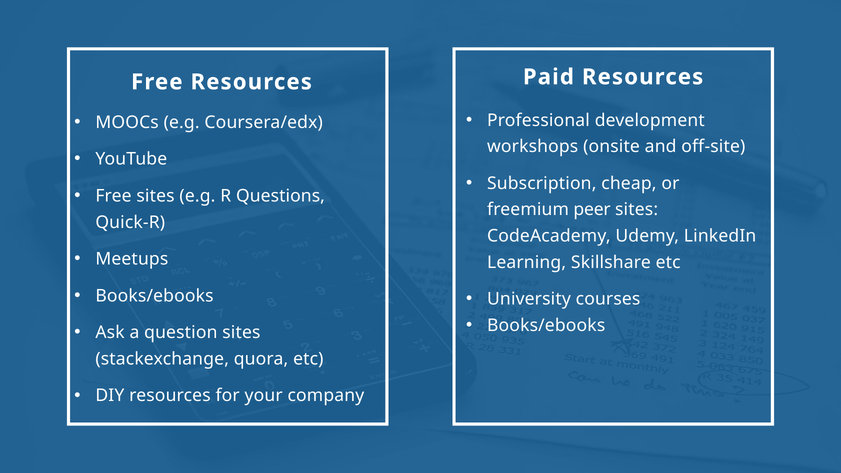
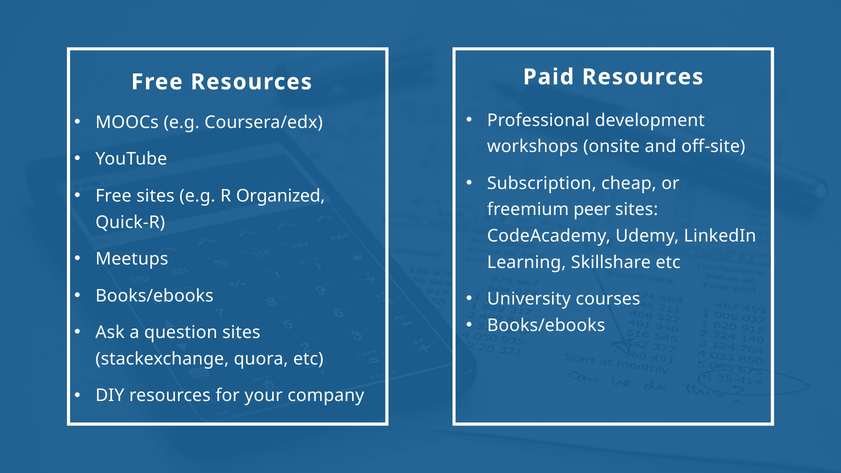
Questions: Questions -> Organized
